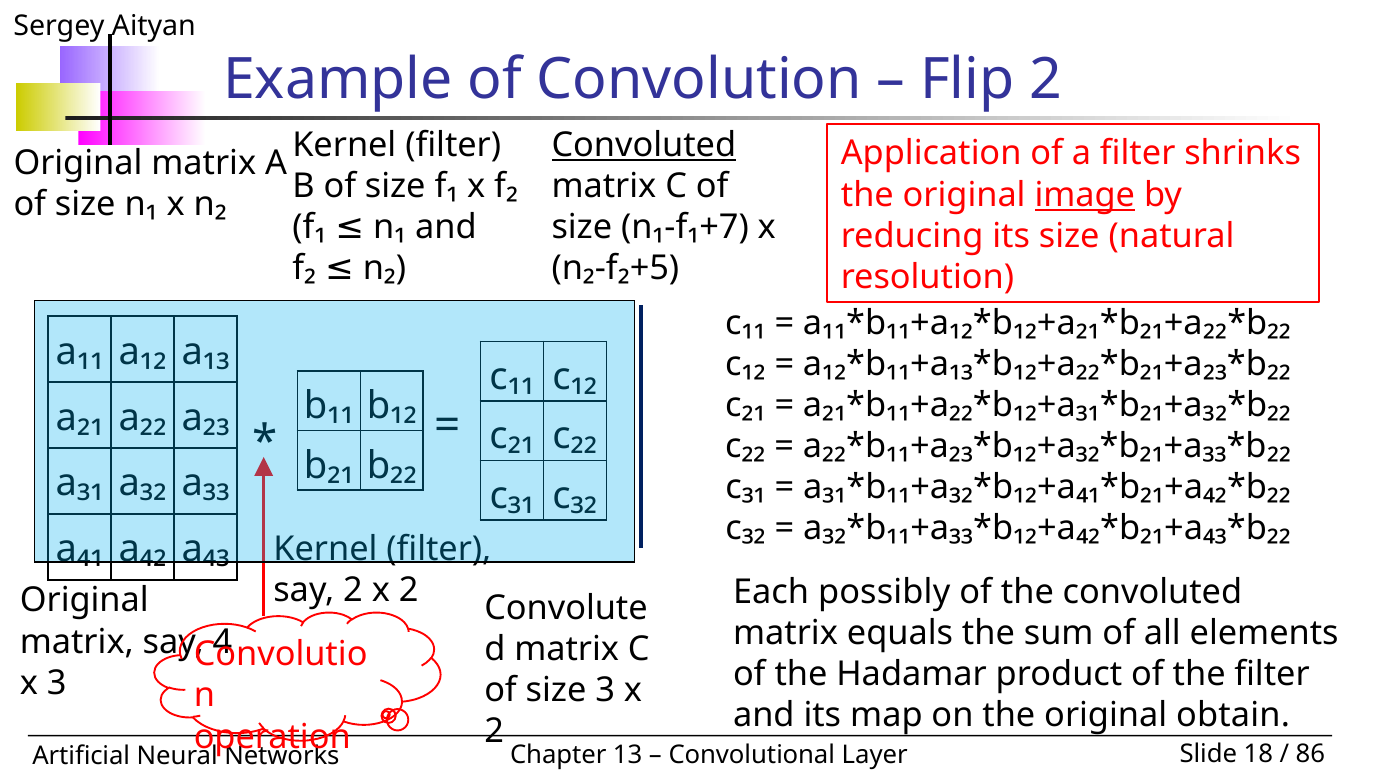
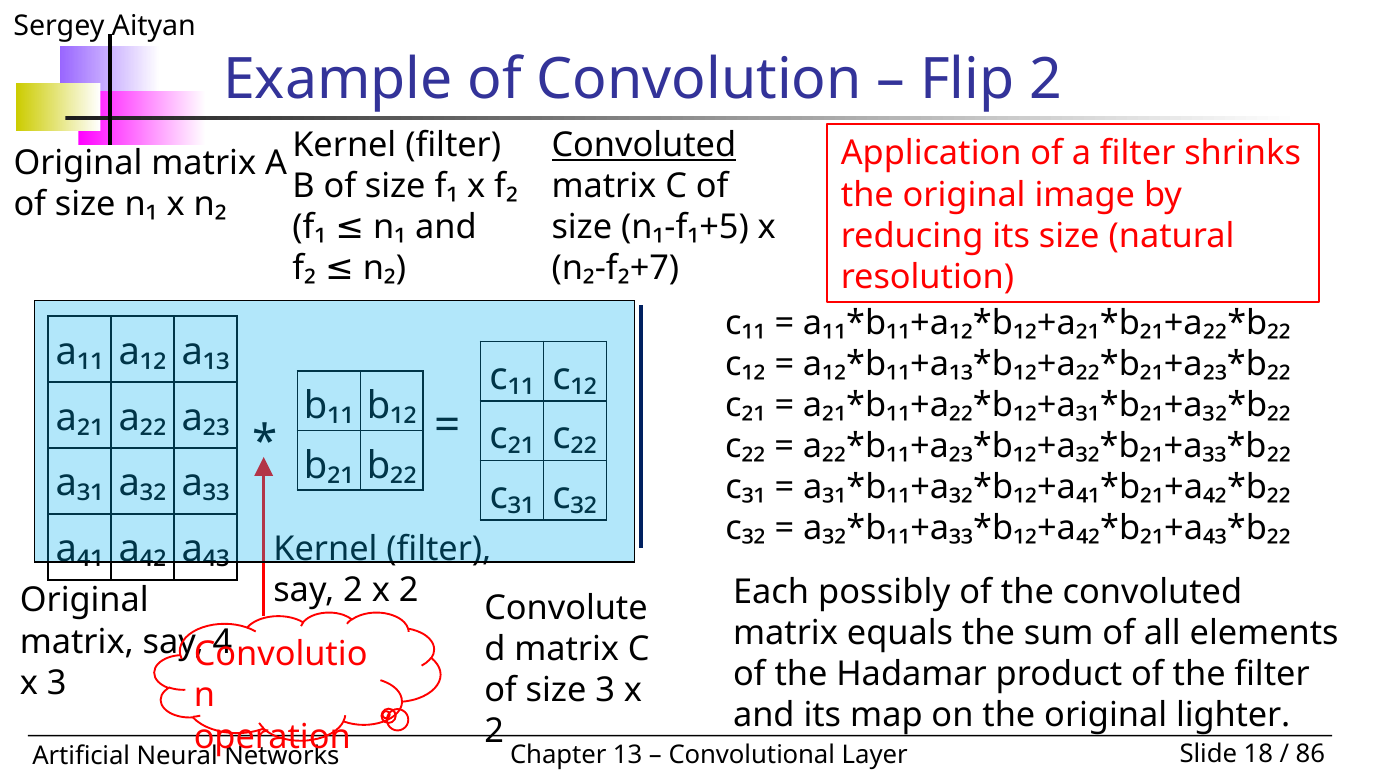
image underline: present -> none
n₁-f₁+7: n₁-f₁+7 -> n₁-f₁+5
n₂-f₂+5: n₂-f₂+5 -> n₂-f₂+7
obtain: obtain -> lighter
